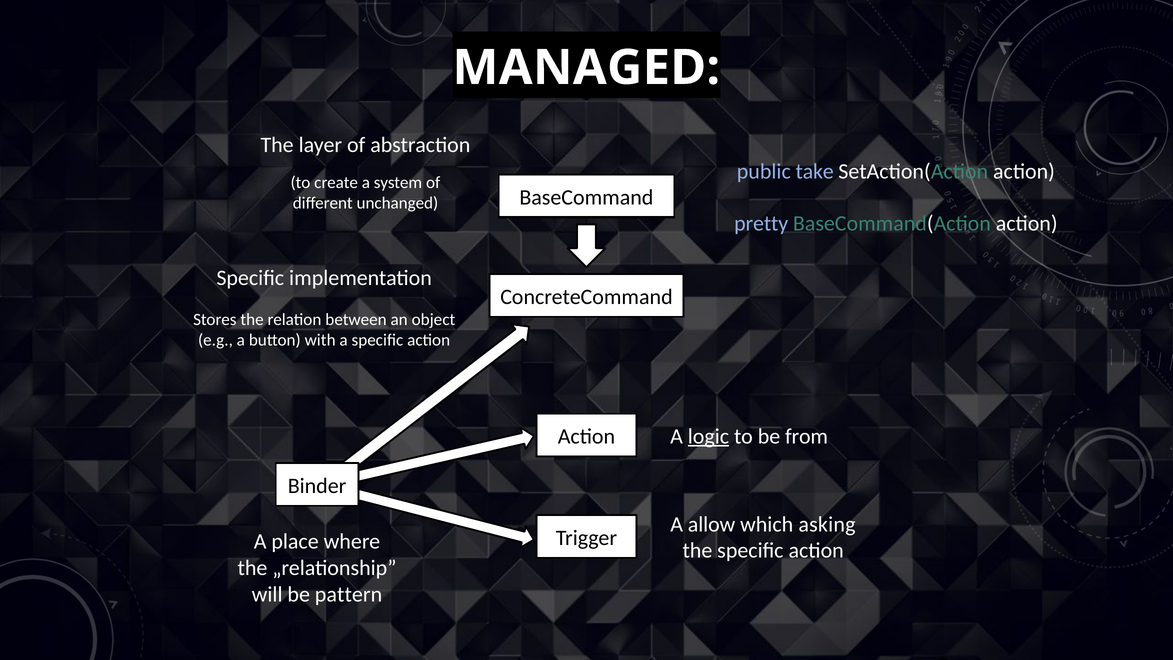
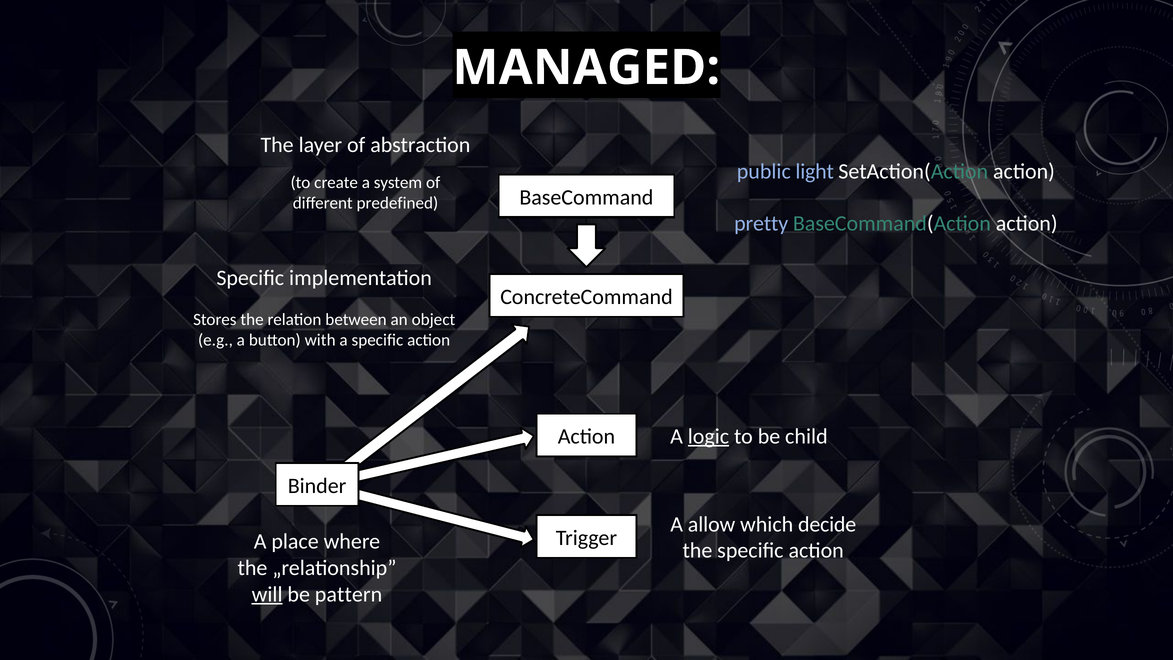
take: take -> light
unchanged: unchanged -> predefined
from: from -> child
asking: asking -> decide
will underline: none -> present
